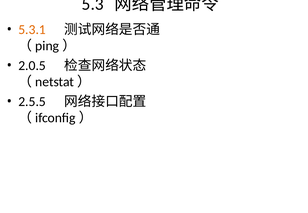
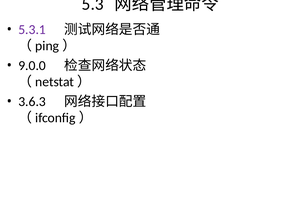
5.3.1 colour: orange -> purple
2.0.5: 2.0.5 -> 9.0.0
2.5.5: 2.5.5 -> 3.6.3
